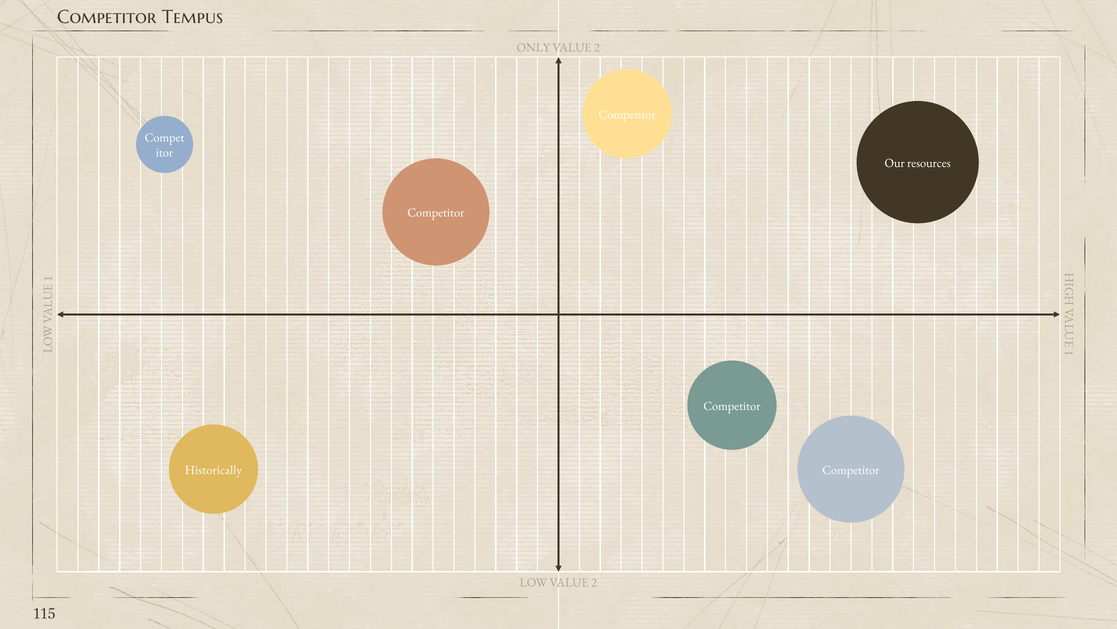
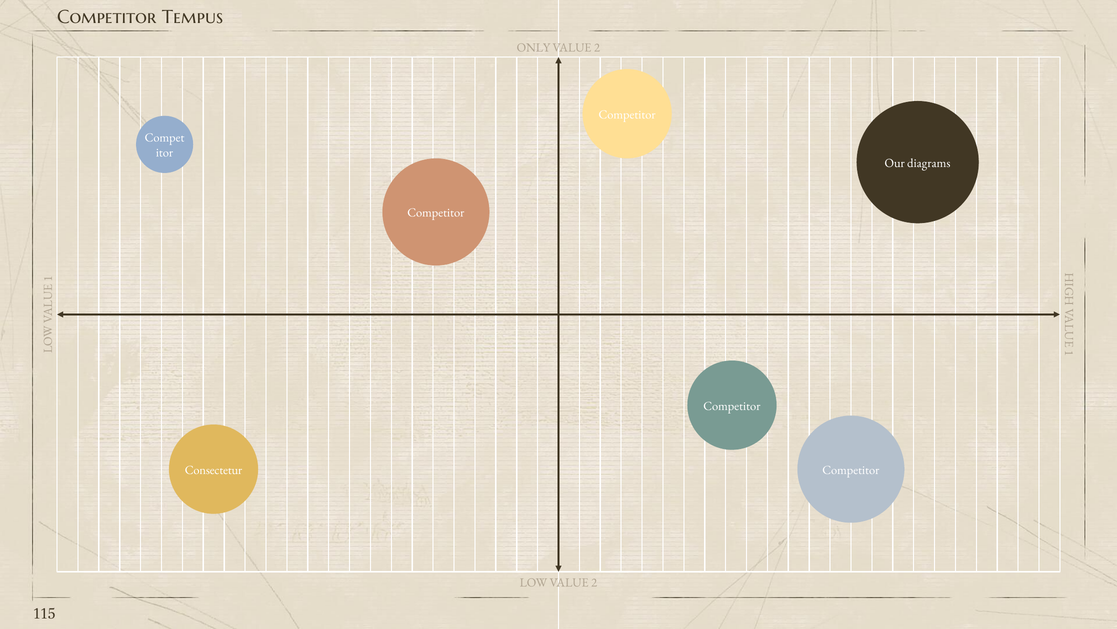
resources: resources -> diagrams
Historically: Historically -> Consectetur
